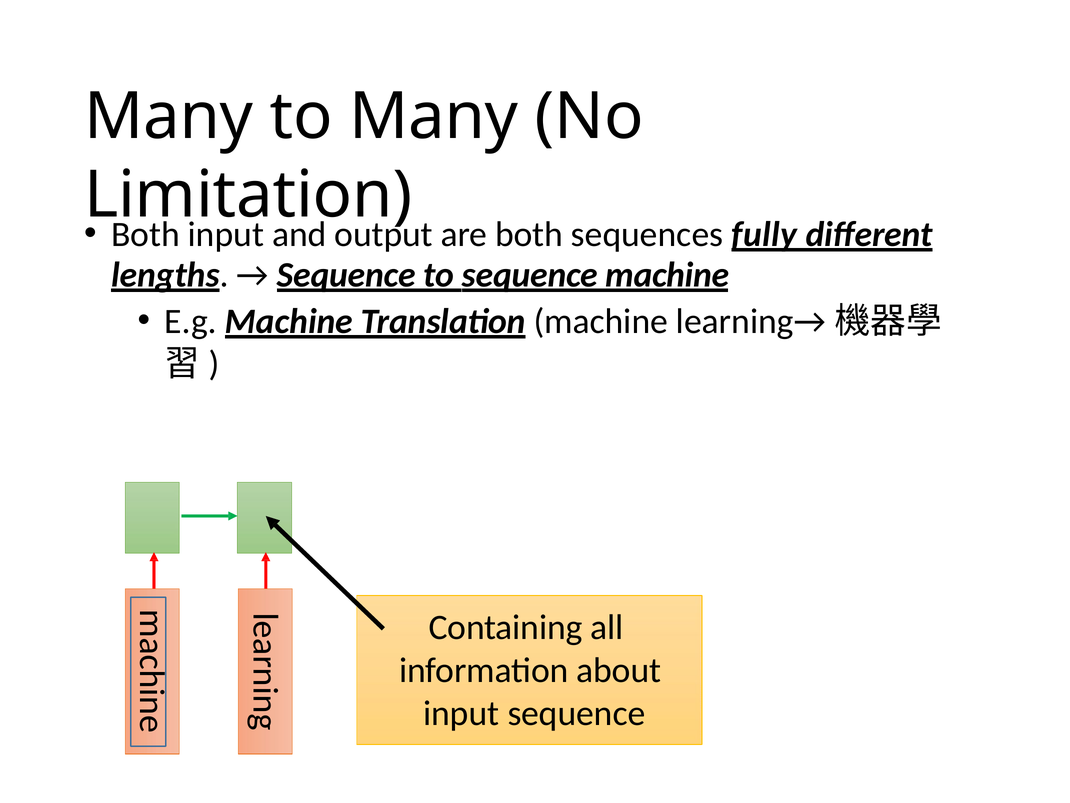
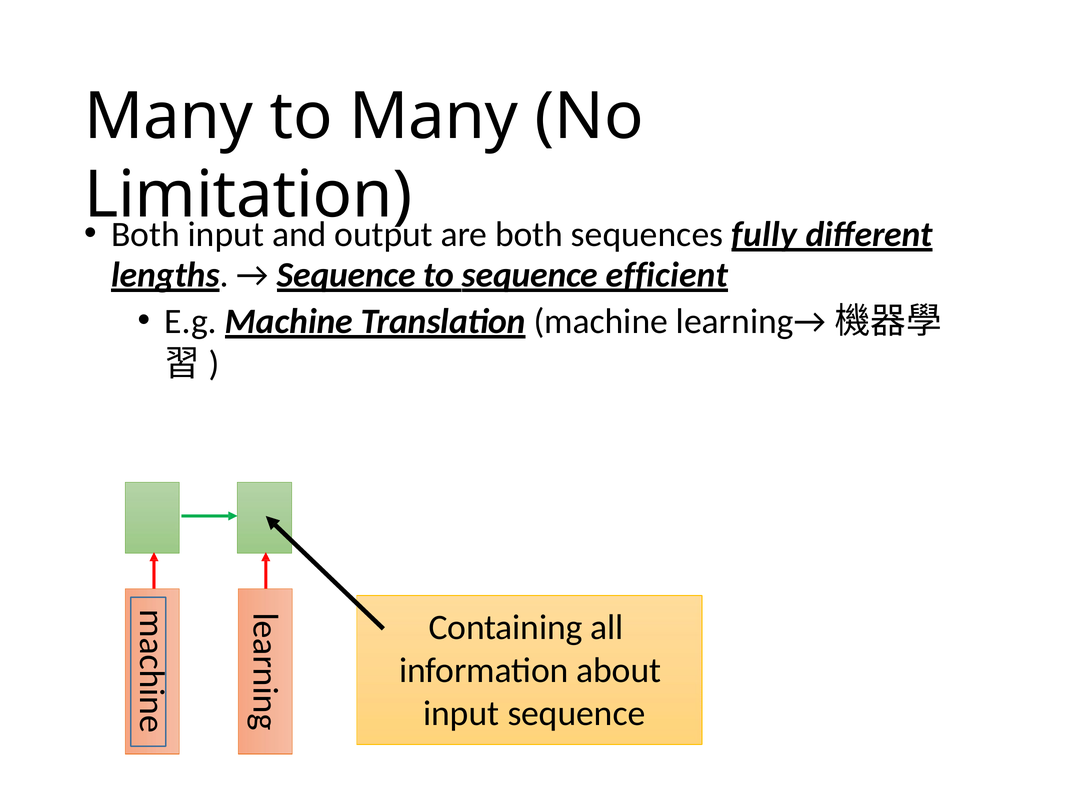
sequence machine: machine -> efficient
